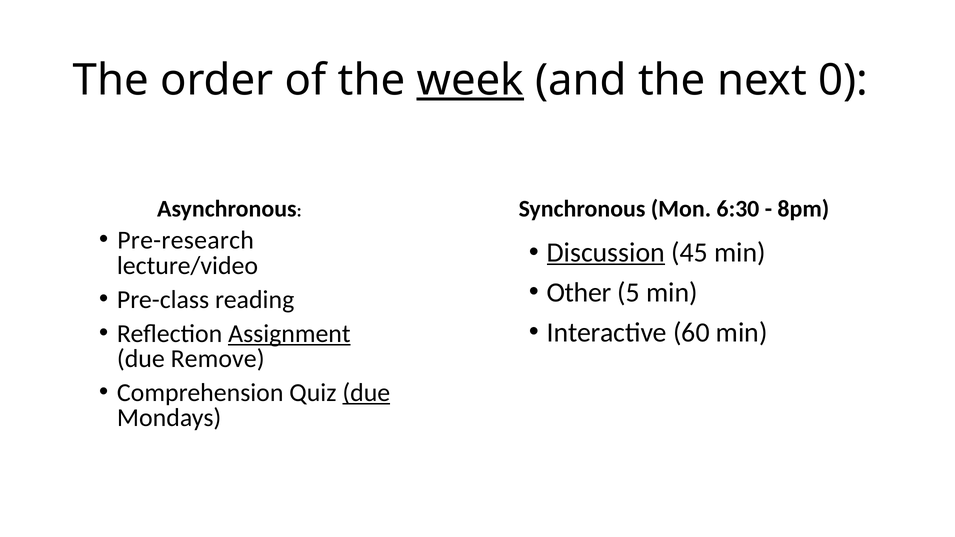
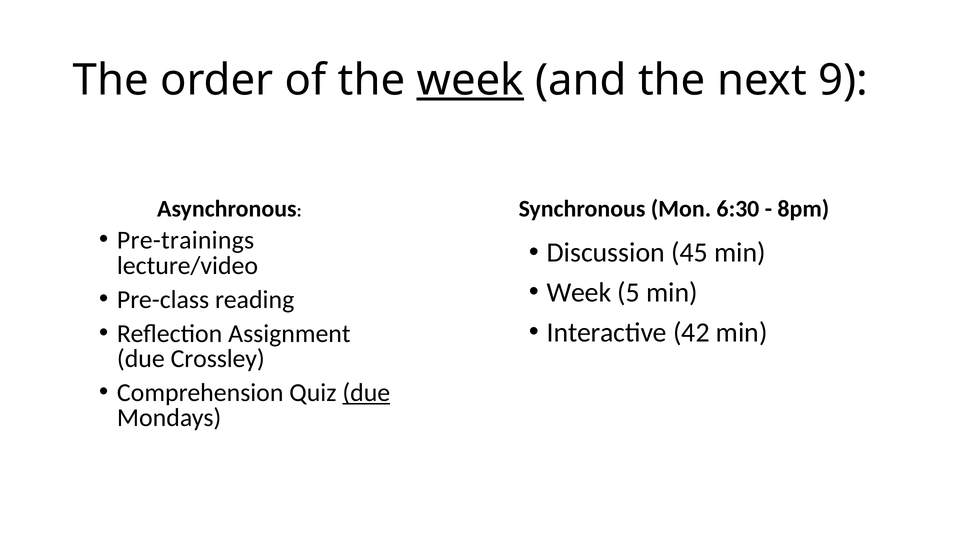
0: 0 -> 9
Pre-research: Pre-research -> Pre-trainings
Discussion underline: present -> none
Other at (579, 292): Other -> Week
60: 60 -> 42
Assignment underline: present -> none
Remove: Remove -> Crossley
